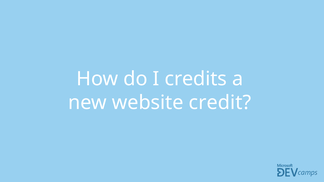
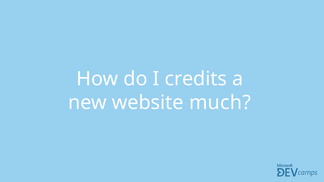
credit: credit -> much
